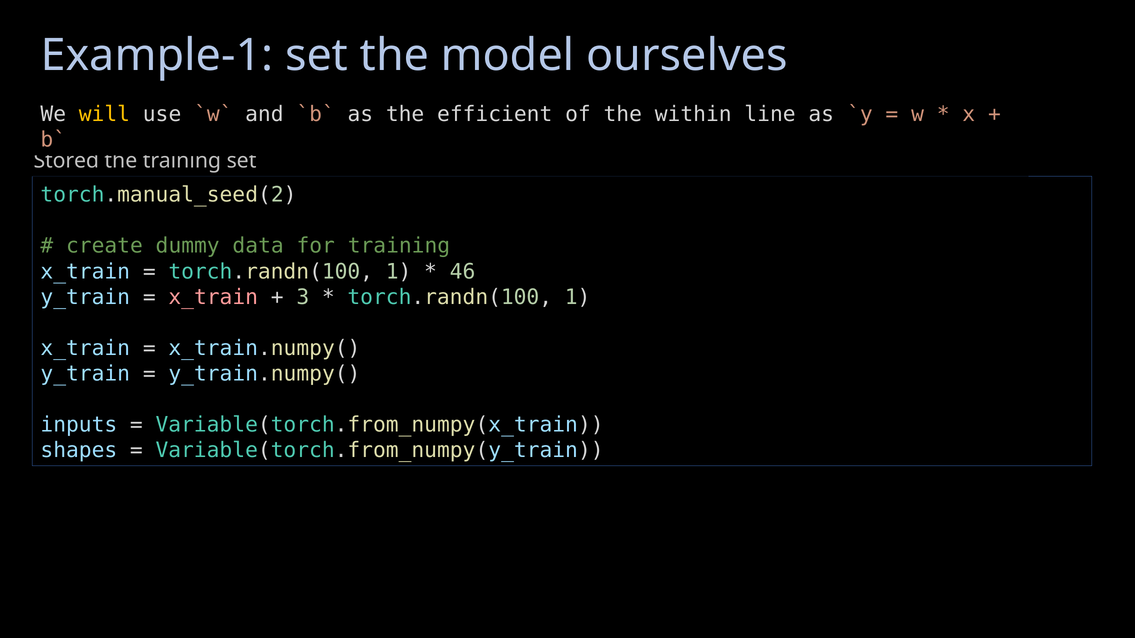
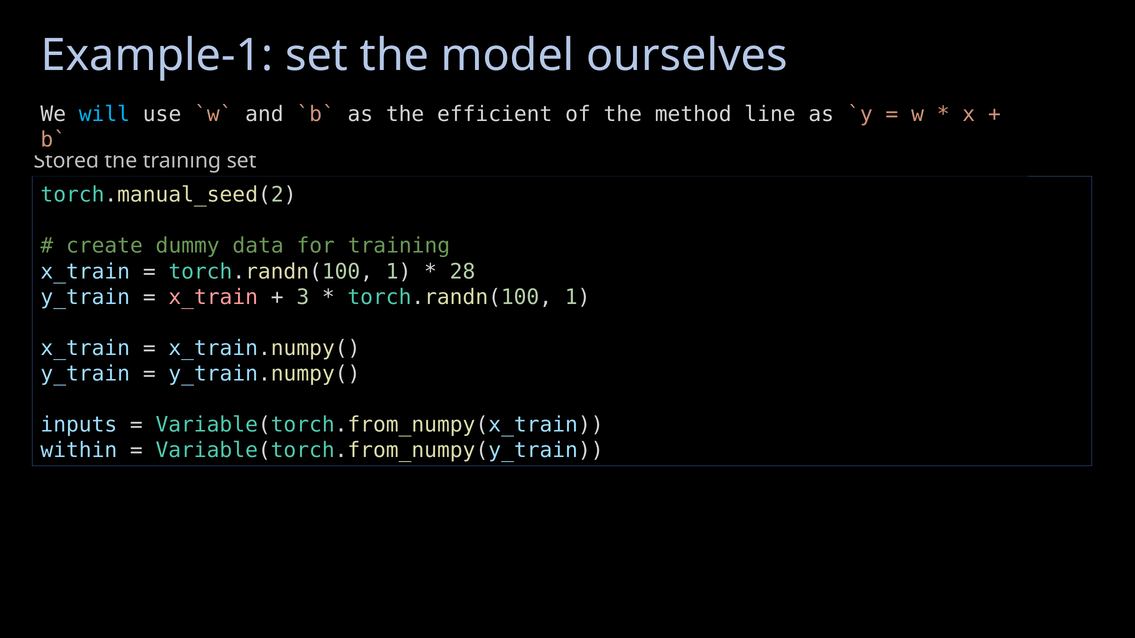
will colour: yellow -> light blue
within: within -> method
46: 46 -> 28
shapes: shapes -> within
